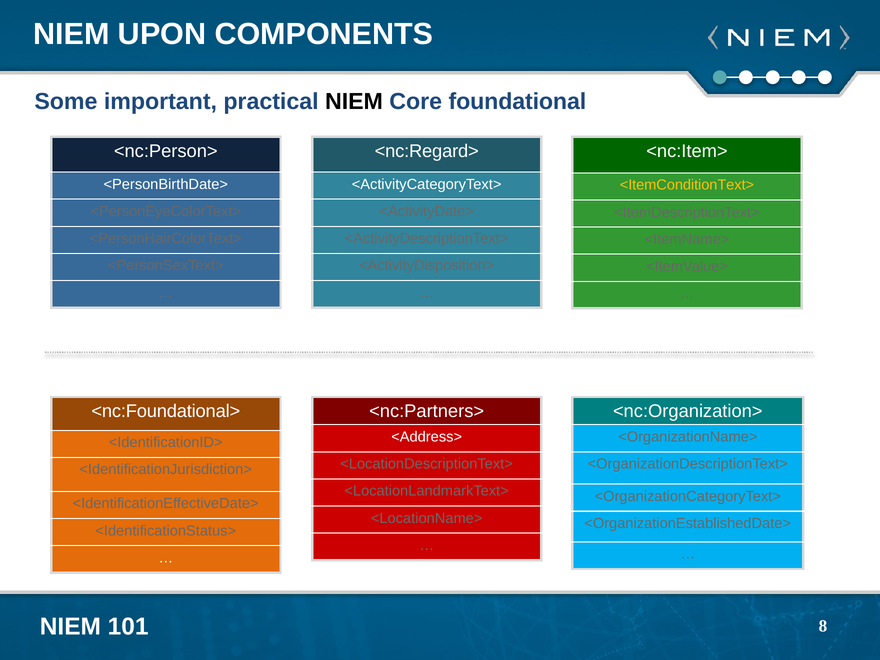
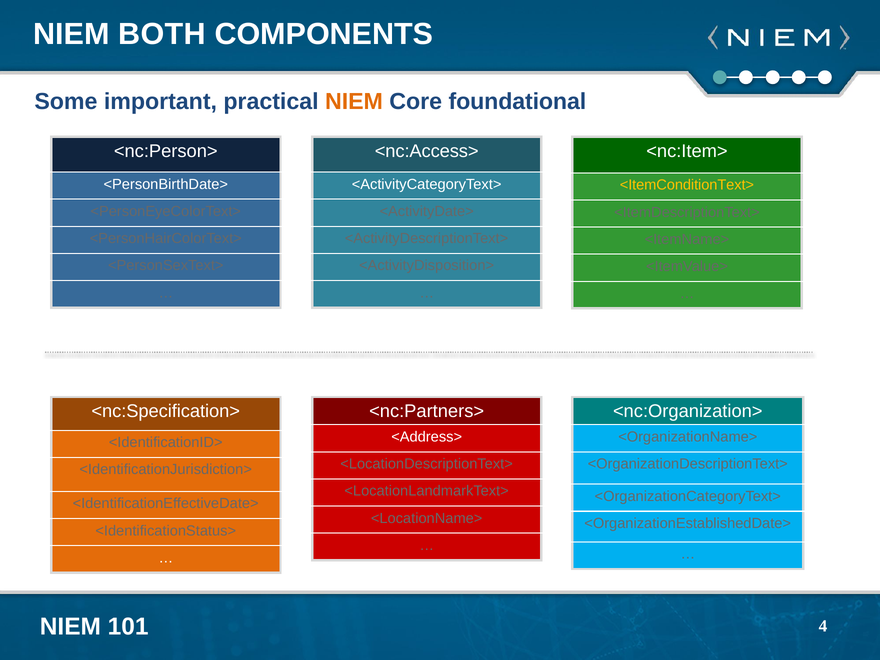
UPON: UPON -> BOTH
NIEM at (354, 101) colour: black -> orange
<nc:Regard>: <nc:Regard> -> <nc:Access>
<nc:Foundational>: <nc:Foundational> -> <nc:Specification>
8: 8 -> 4
